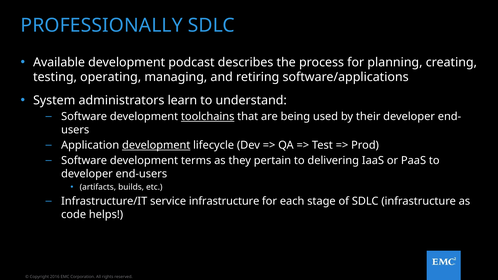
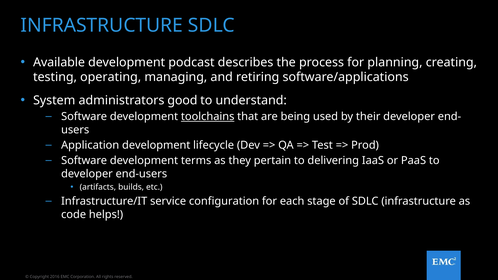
PROFESSIONALLY at (102, 25): PROFESSIONALLY -> INFRASTRUCTURE
learn: learn -> good
development at (156, 145) underline: present -> none
service infrastructure: infrastructure -> configuration
